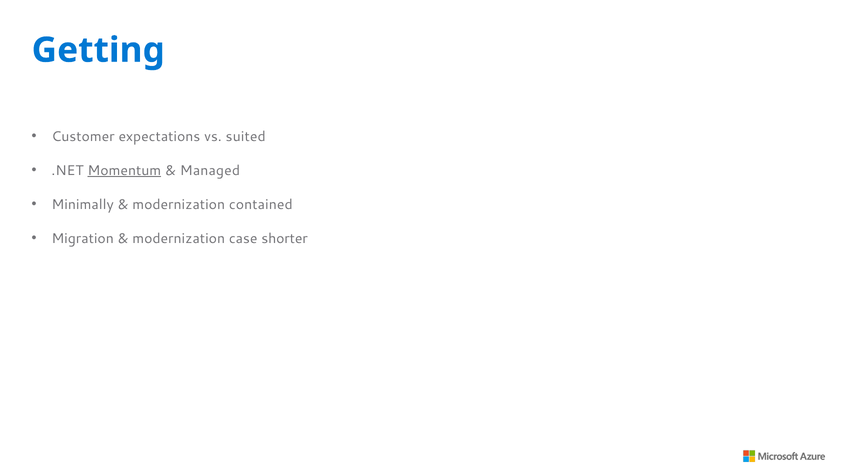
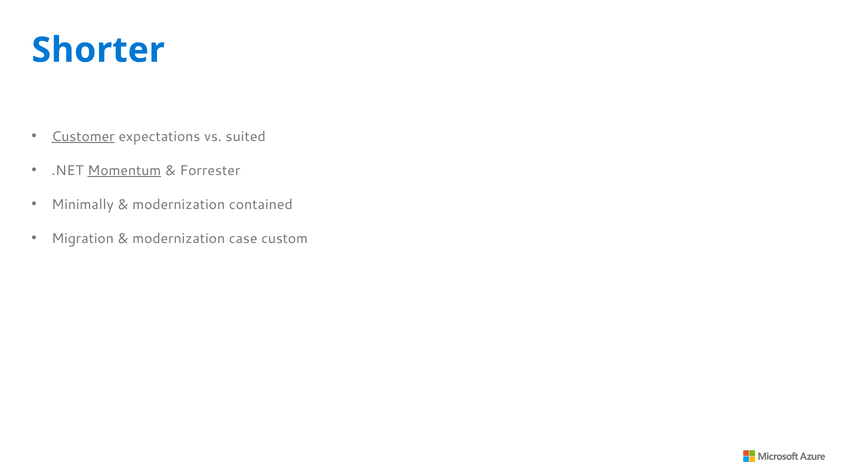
Getting: Getting -> Shorter
Customer underline: none -> present
Managed: Managed -> Forrester
shorter: shorter -> custom
